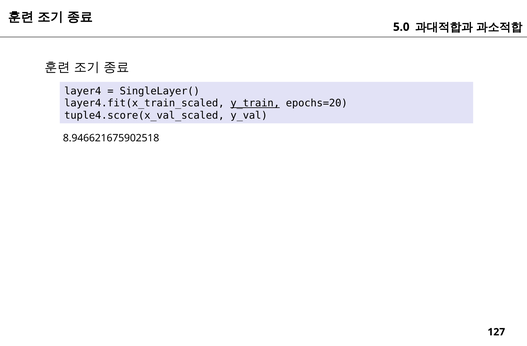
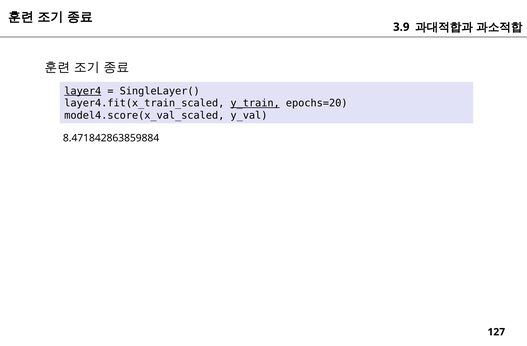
5.0: 5.0 -> 3.9
layer4 underline: none -> present
tuple4.score(x_val_scaled: tuple4.score(x_val_scaled -> model4.score(x_val_scaled
8.946621675902518: 8.946621675902518 -> 8.471842863859884
